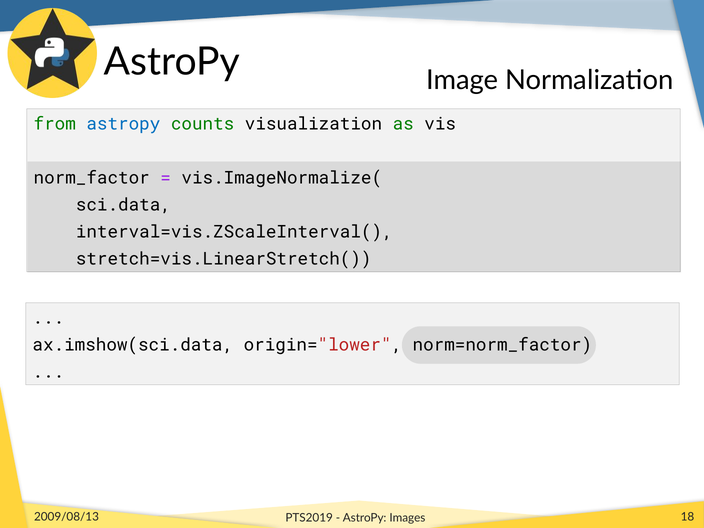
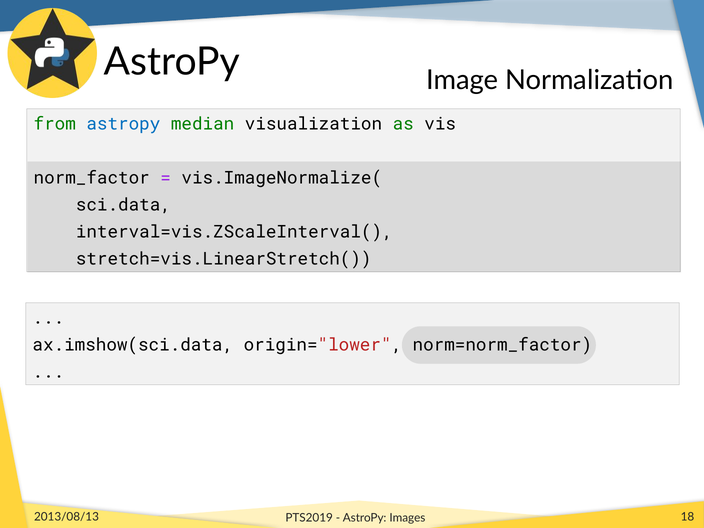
counts: counts -> median
2009/08/13: 2009/08/13 -> 2013/08/13
